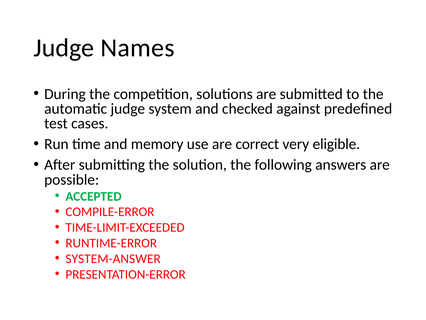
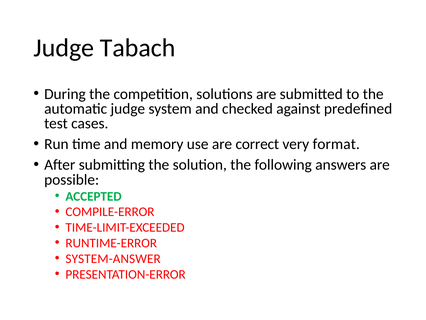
Names: Names -> Tabach
eligible: eligible -> format
